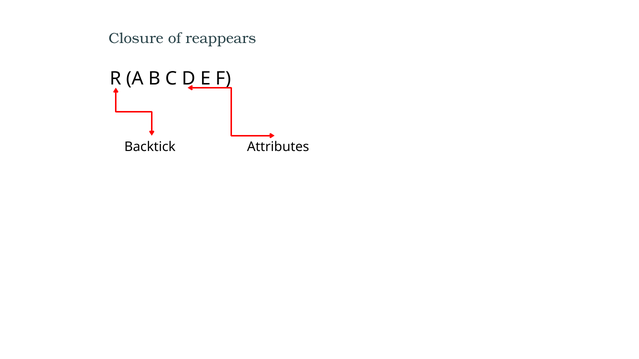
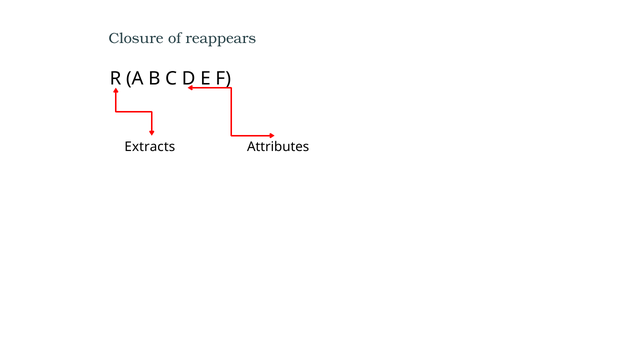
Backtick: Backtick -> Extracts
